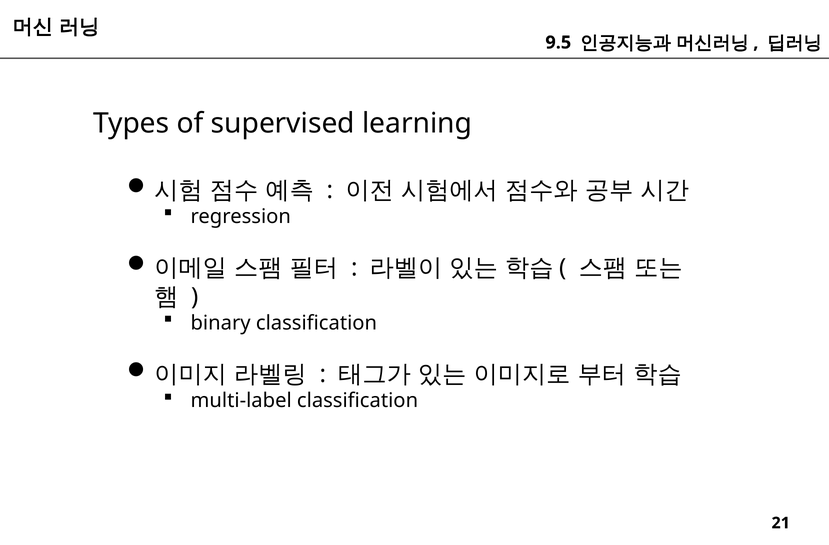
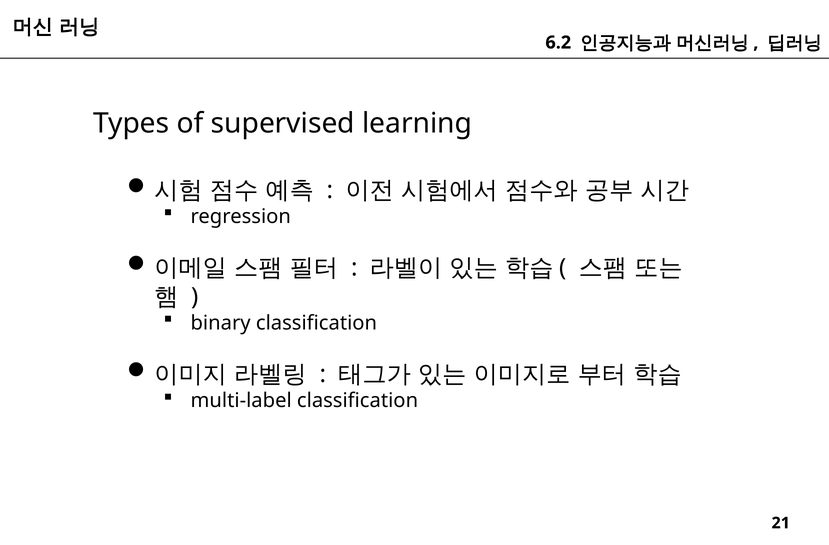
9.5: 9.5 -> 6.2
